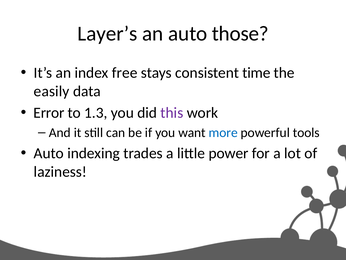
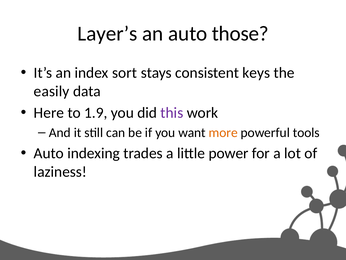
free: free -> sort
time: time -> keys
Error: Error -> Here
1.3: 1.3 -> 1.9
more colour: blue -> orange
